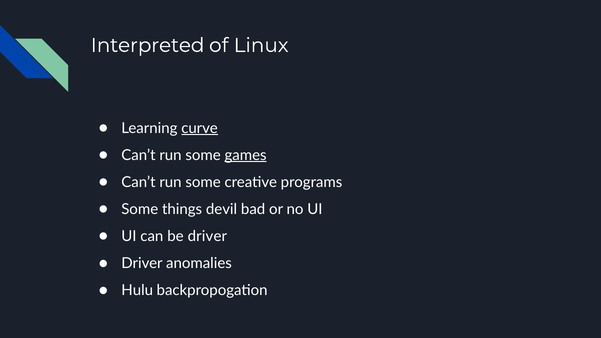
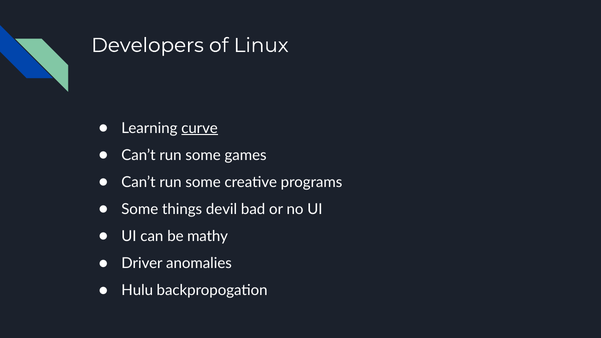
Interpreted: Interpreted -> Developers
games underline: present -> none
be driver: driver -> mathy
